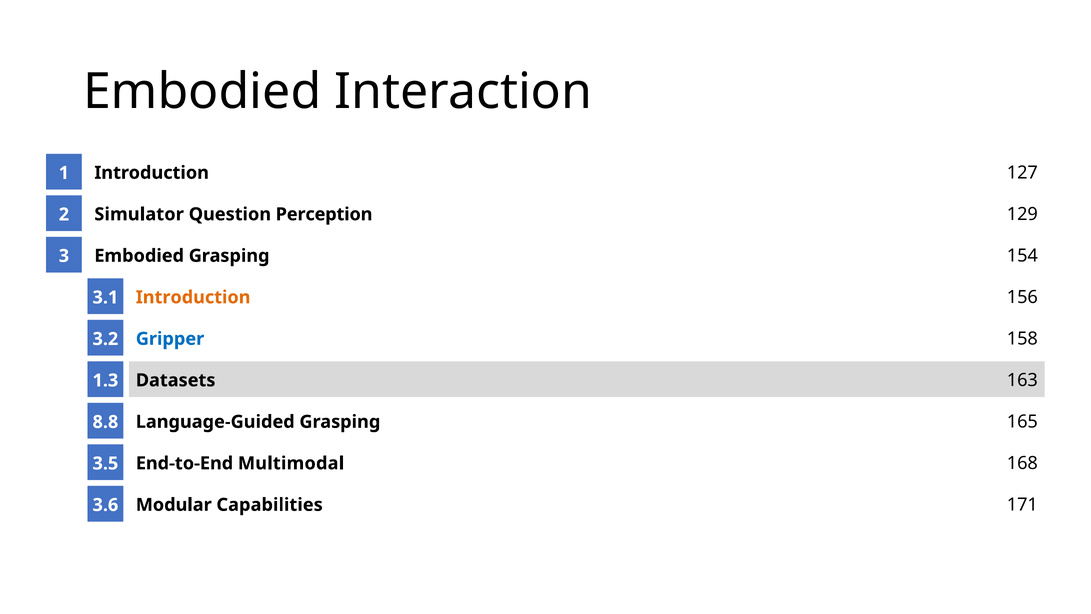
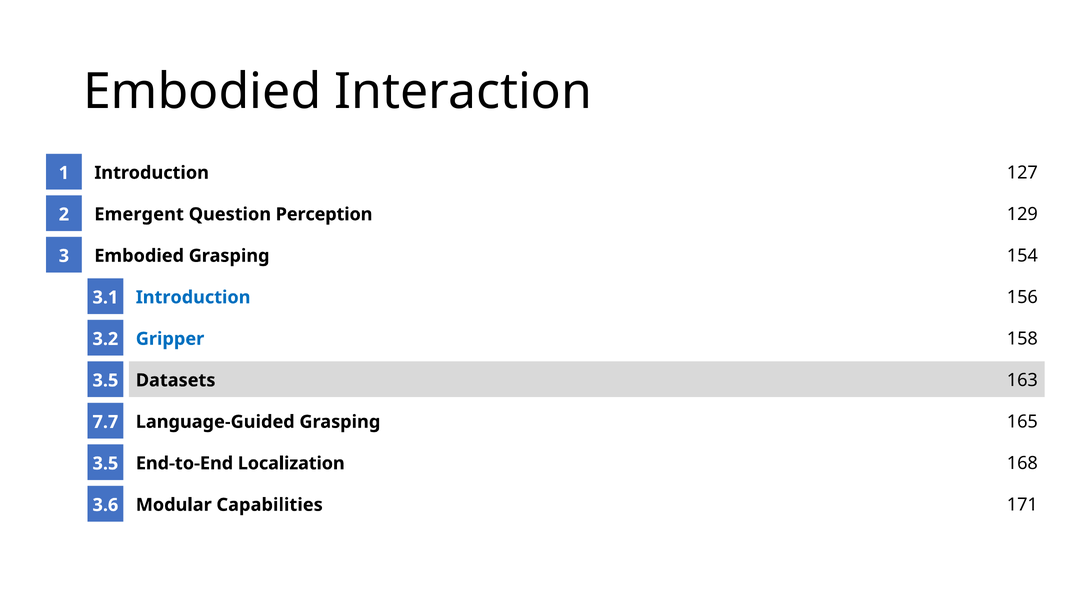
Simulator: Simulator -> Emergent
Introduction at (193, 297) colour: orange -> blue
1.3 at (105, 380): 1.3 -> 3.5
8.8: 8.8 -> 7.7
Multimodal: Multimodal -> Localization
